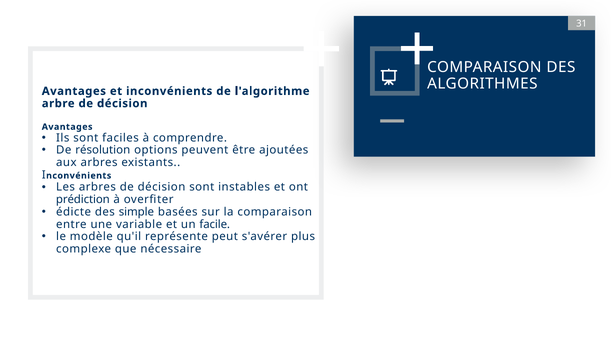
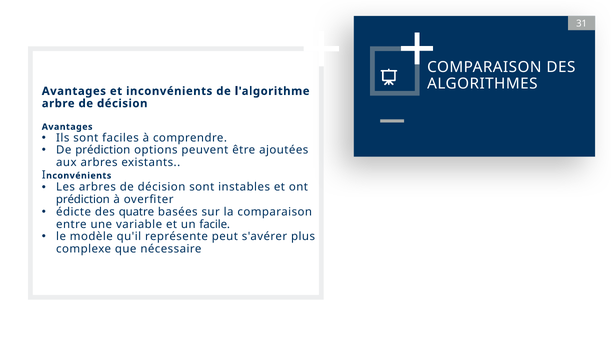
De résolution: résolution -> prédiction
simple: simple -> quatre
